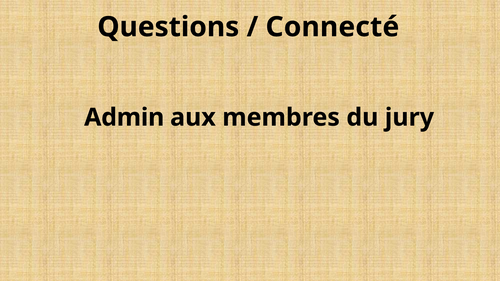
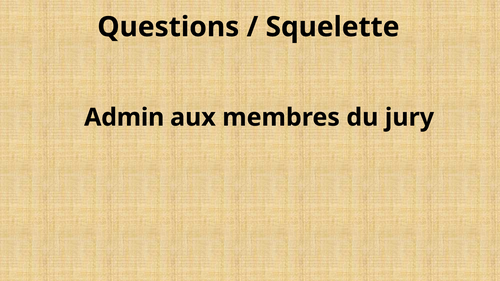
Connecté: Connecté -> Squelette
